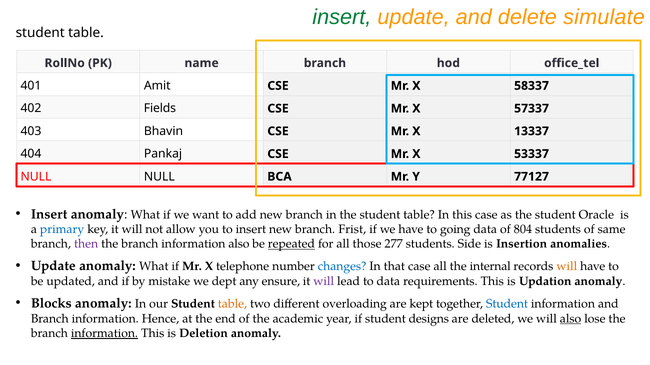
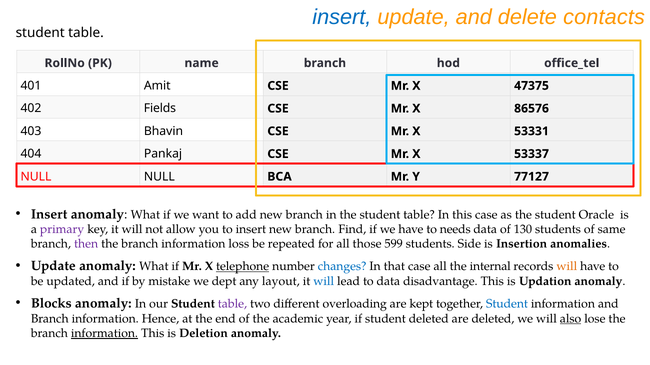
insert at (342, 17) colour: green -> blue
simulate: simulate -> contacts
58337: 58337 -> 47375
57337: 57337 -> 86576
13337: 13337 -> 53331
primary colour: blue -> purple
Frist: Frist -> Find
going: going -> needs
804: 804 -> 130
information also: also -> loss
repeated underline: present -> none
277: 277 -> 599
telephone underline: none -> present
ensure: ensure -> layout
will at (324, 282) colour: purple -> blue
requirements: requirements -> disadvantage
table at (232, 304) colour: orange -> purple
student designs: designs -> deleted
